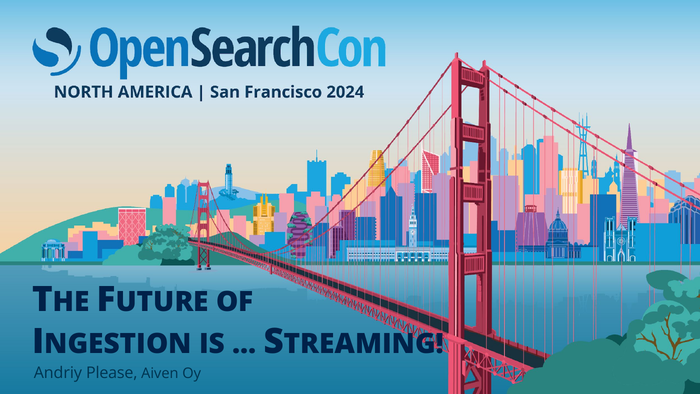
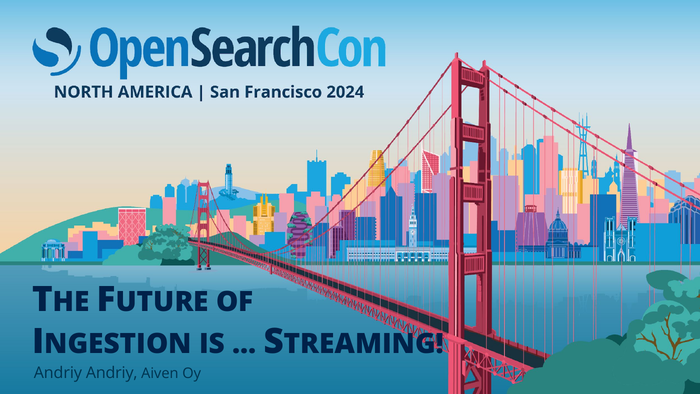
Andriy Please: Please -> Andriy
